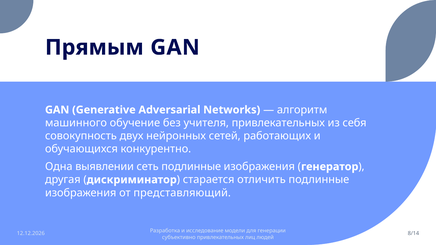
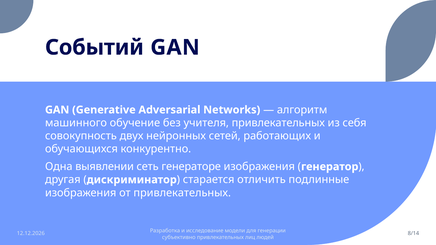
Прямым: Прямым -> Событий
сеть подлинные: подлинные -> генераторе
от представляющий: представляющий -> привлекательных
